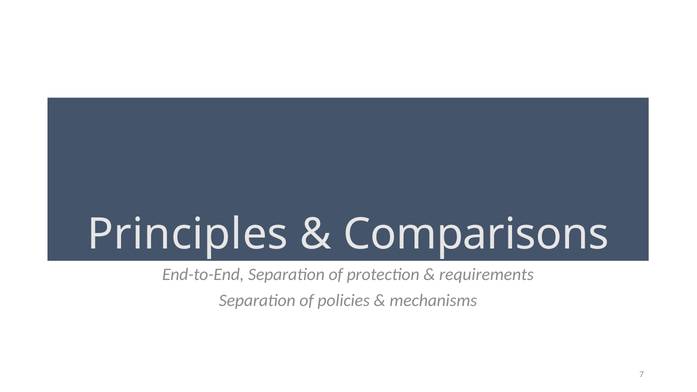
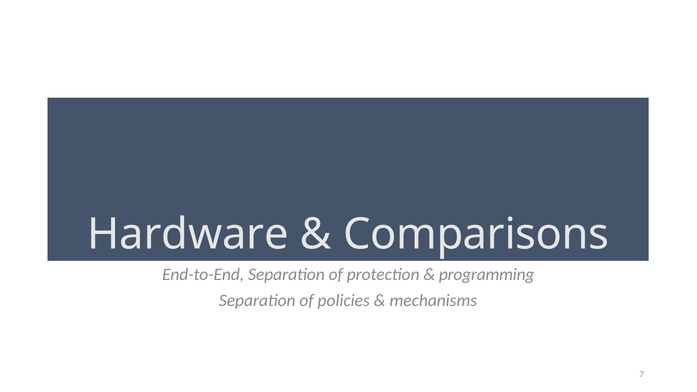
Principles: Principles -> Hardware
requirements: requirements -> programming
